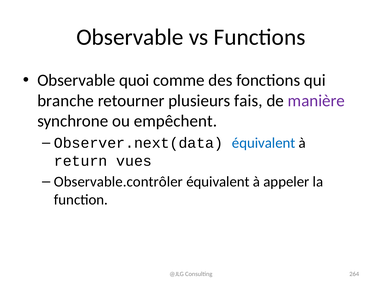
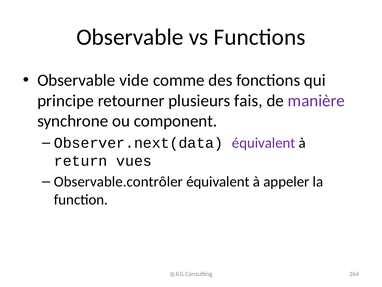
quoi: quoi -> vide
branche: branche -> principe
empêchent: empêchent -> component
équivalent at (264, 143) colour: blue -> purple
